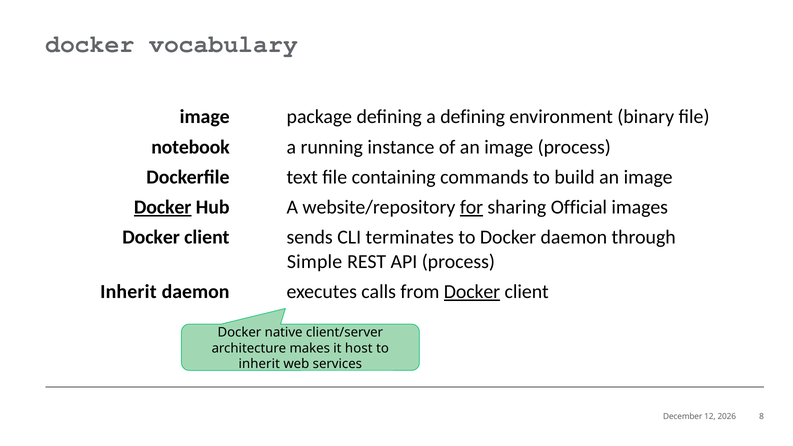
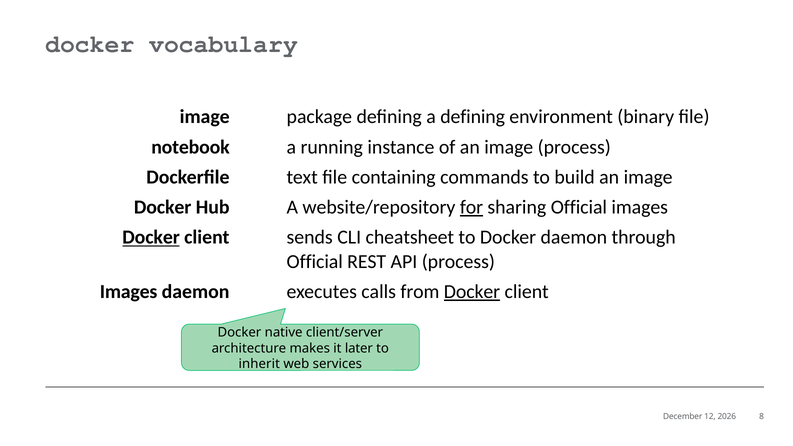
Docker at (163, 207) underline: present -> none
Docker at (151, 238) underline: none -> present
terminates: terminates -> cheatsheet
Simple at (315, 262): Simple -> Official
Inherit at (128, 292): Inherit -> Images
host: host -> later
